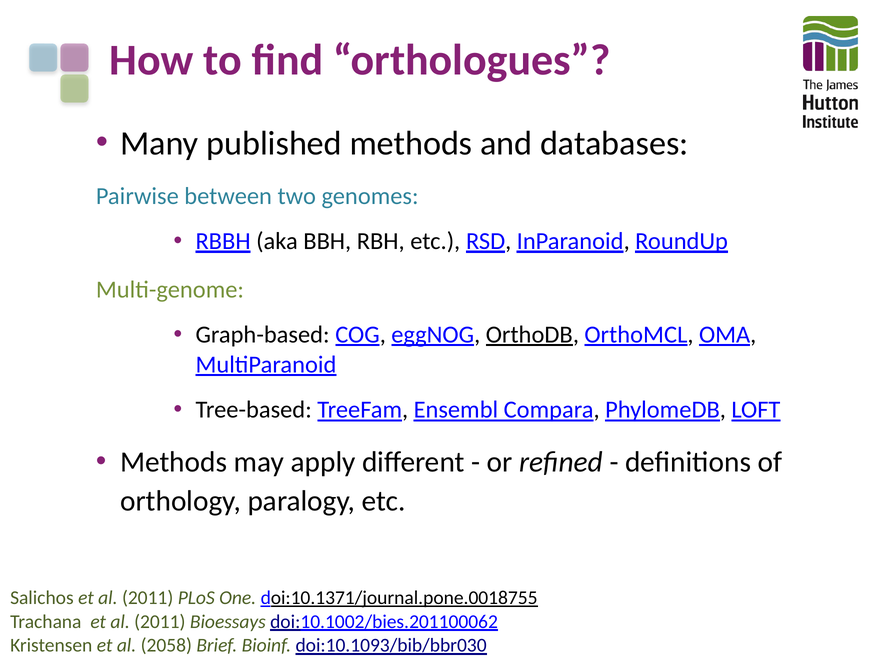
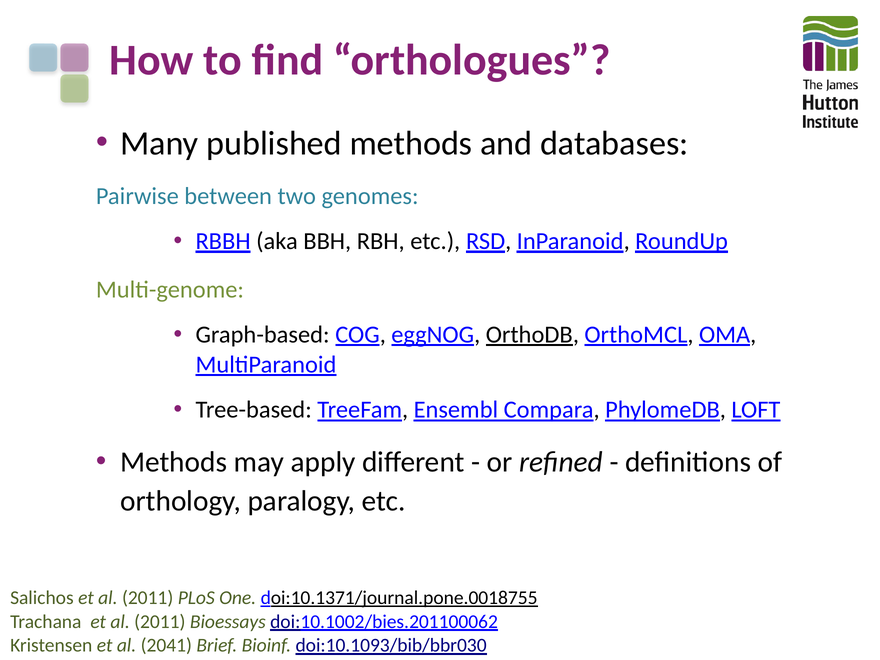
2058: 2058 -> 2041
